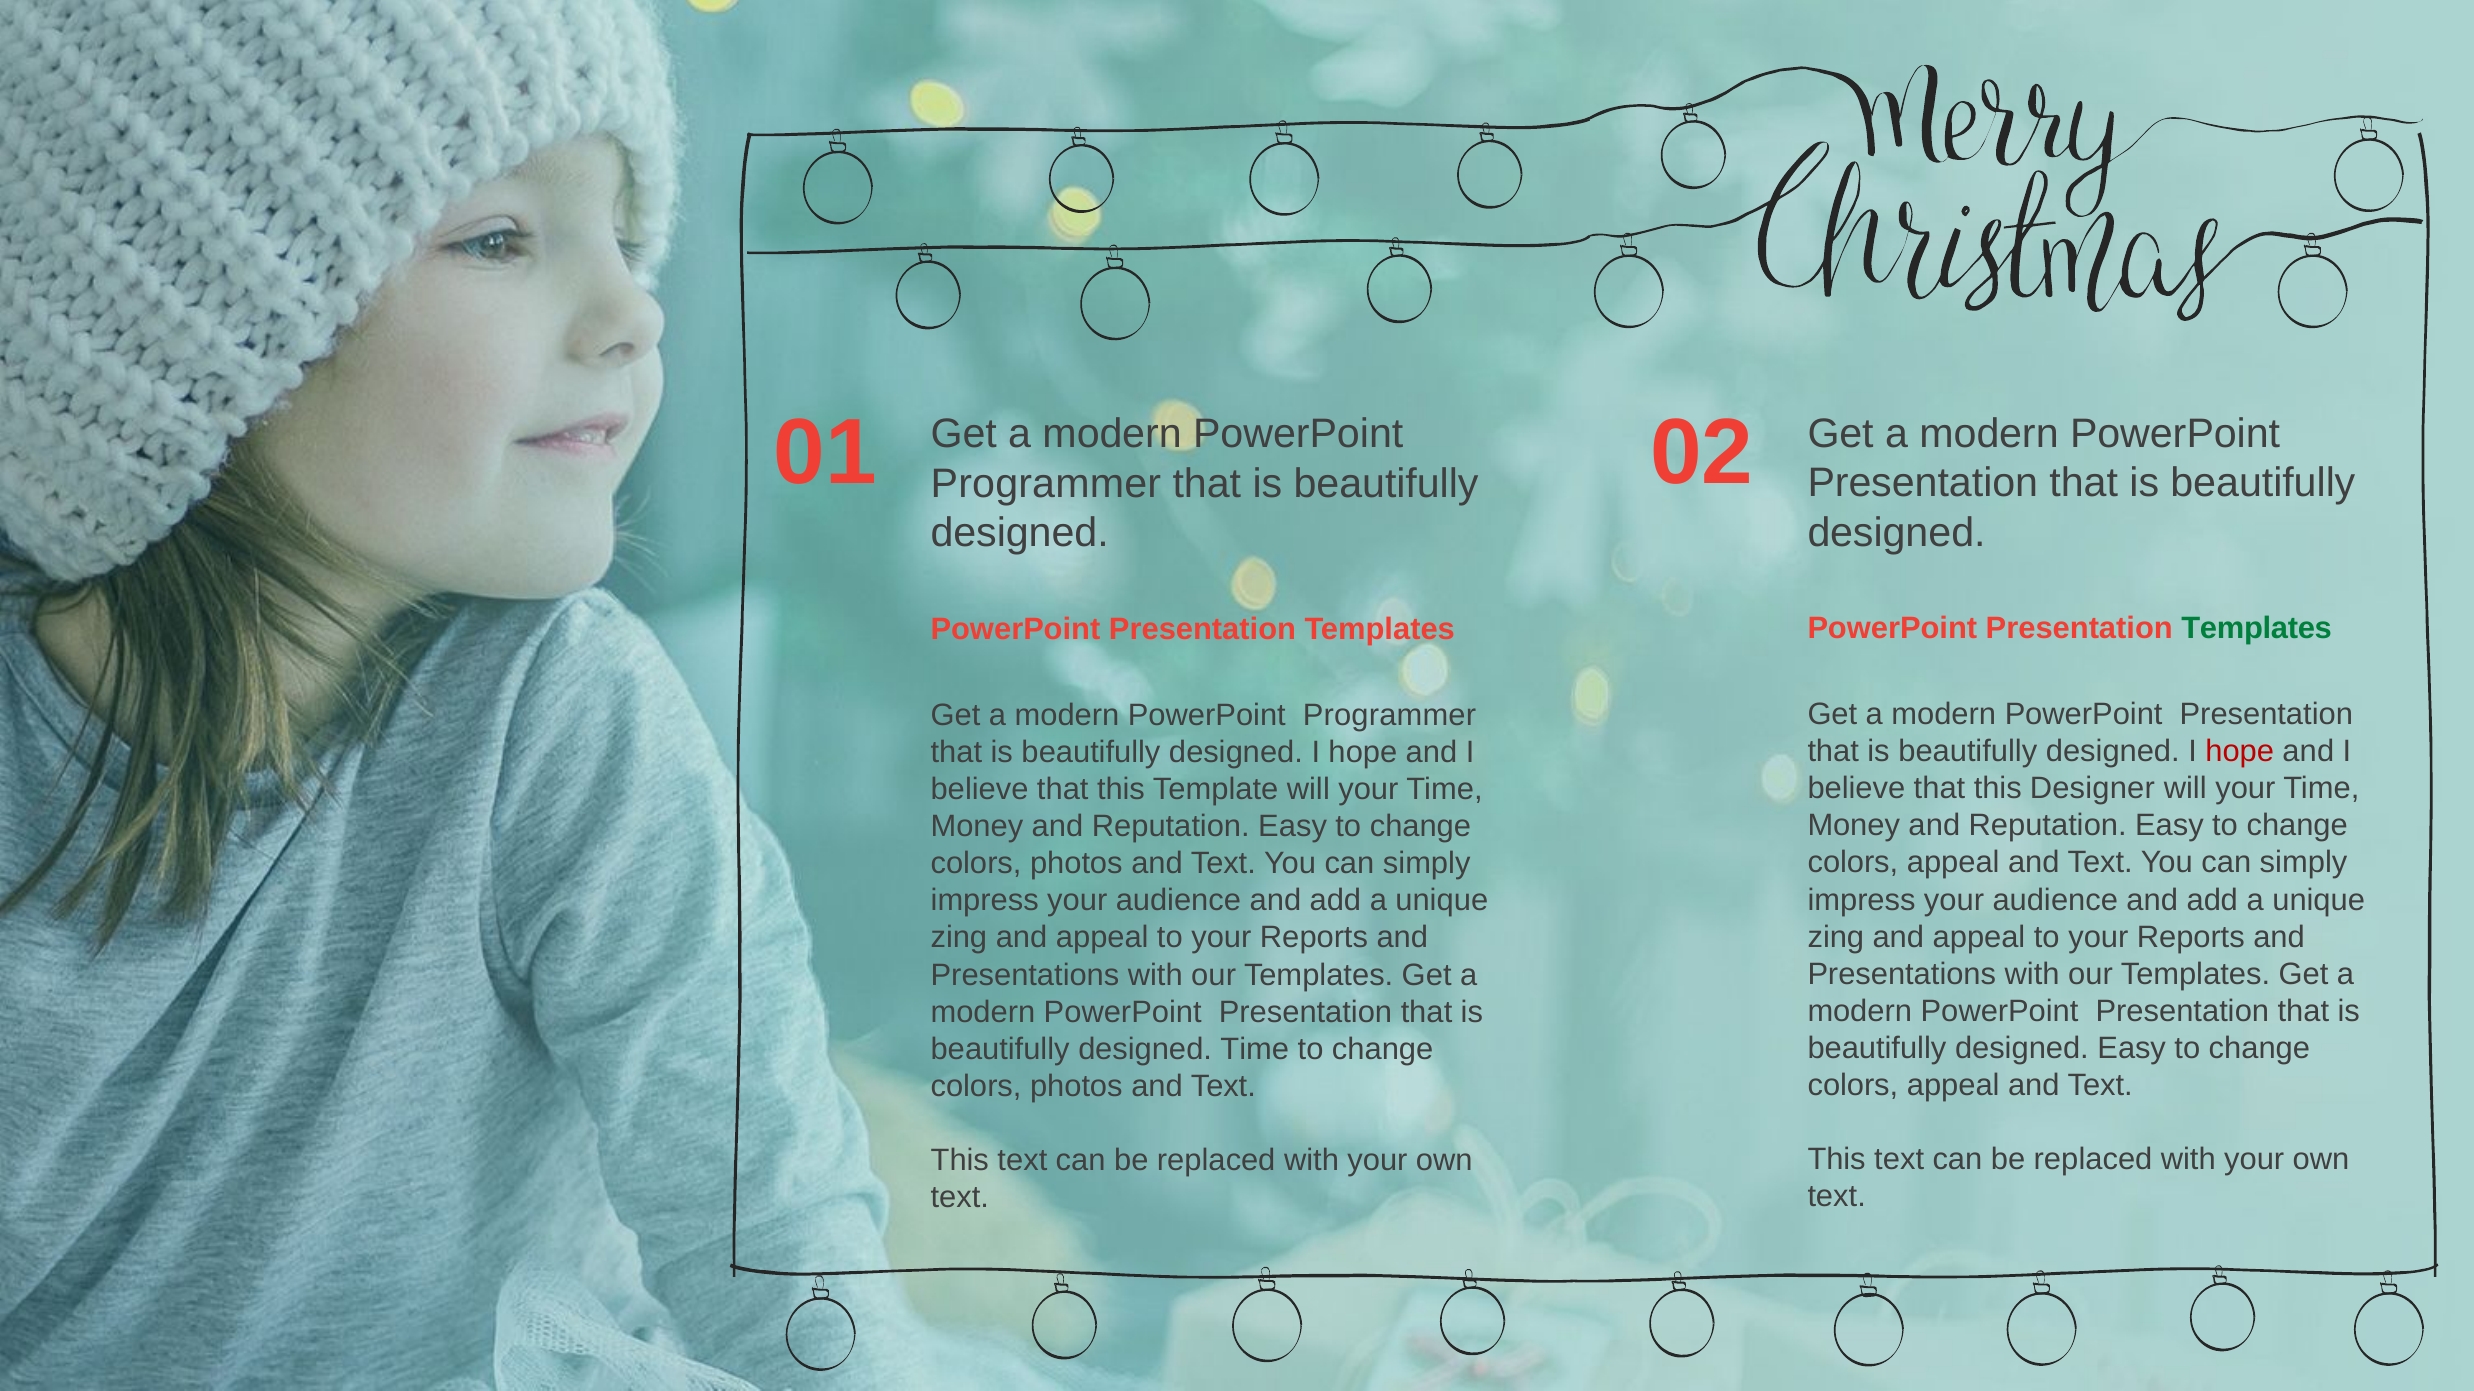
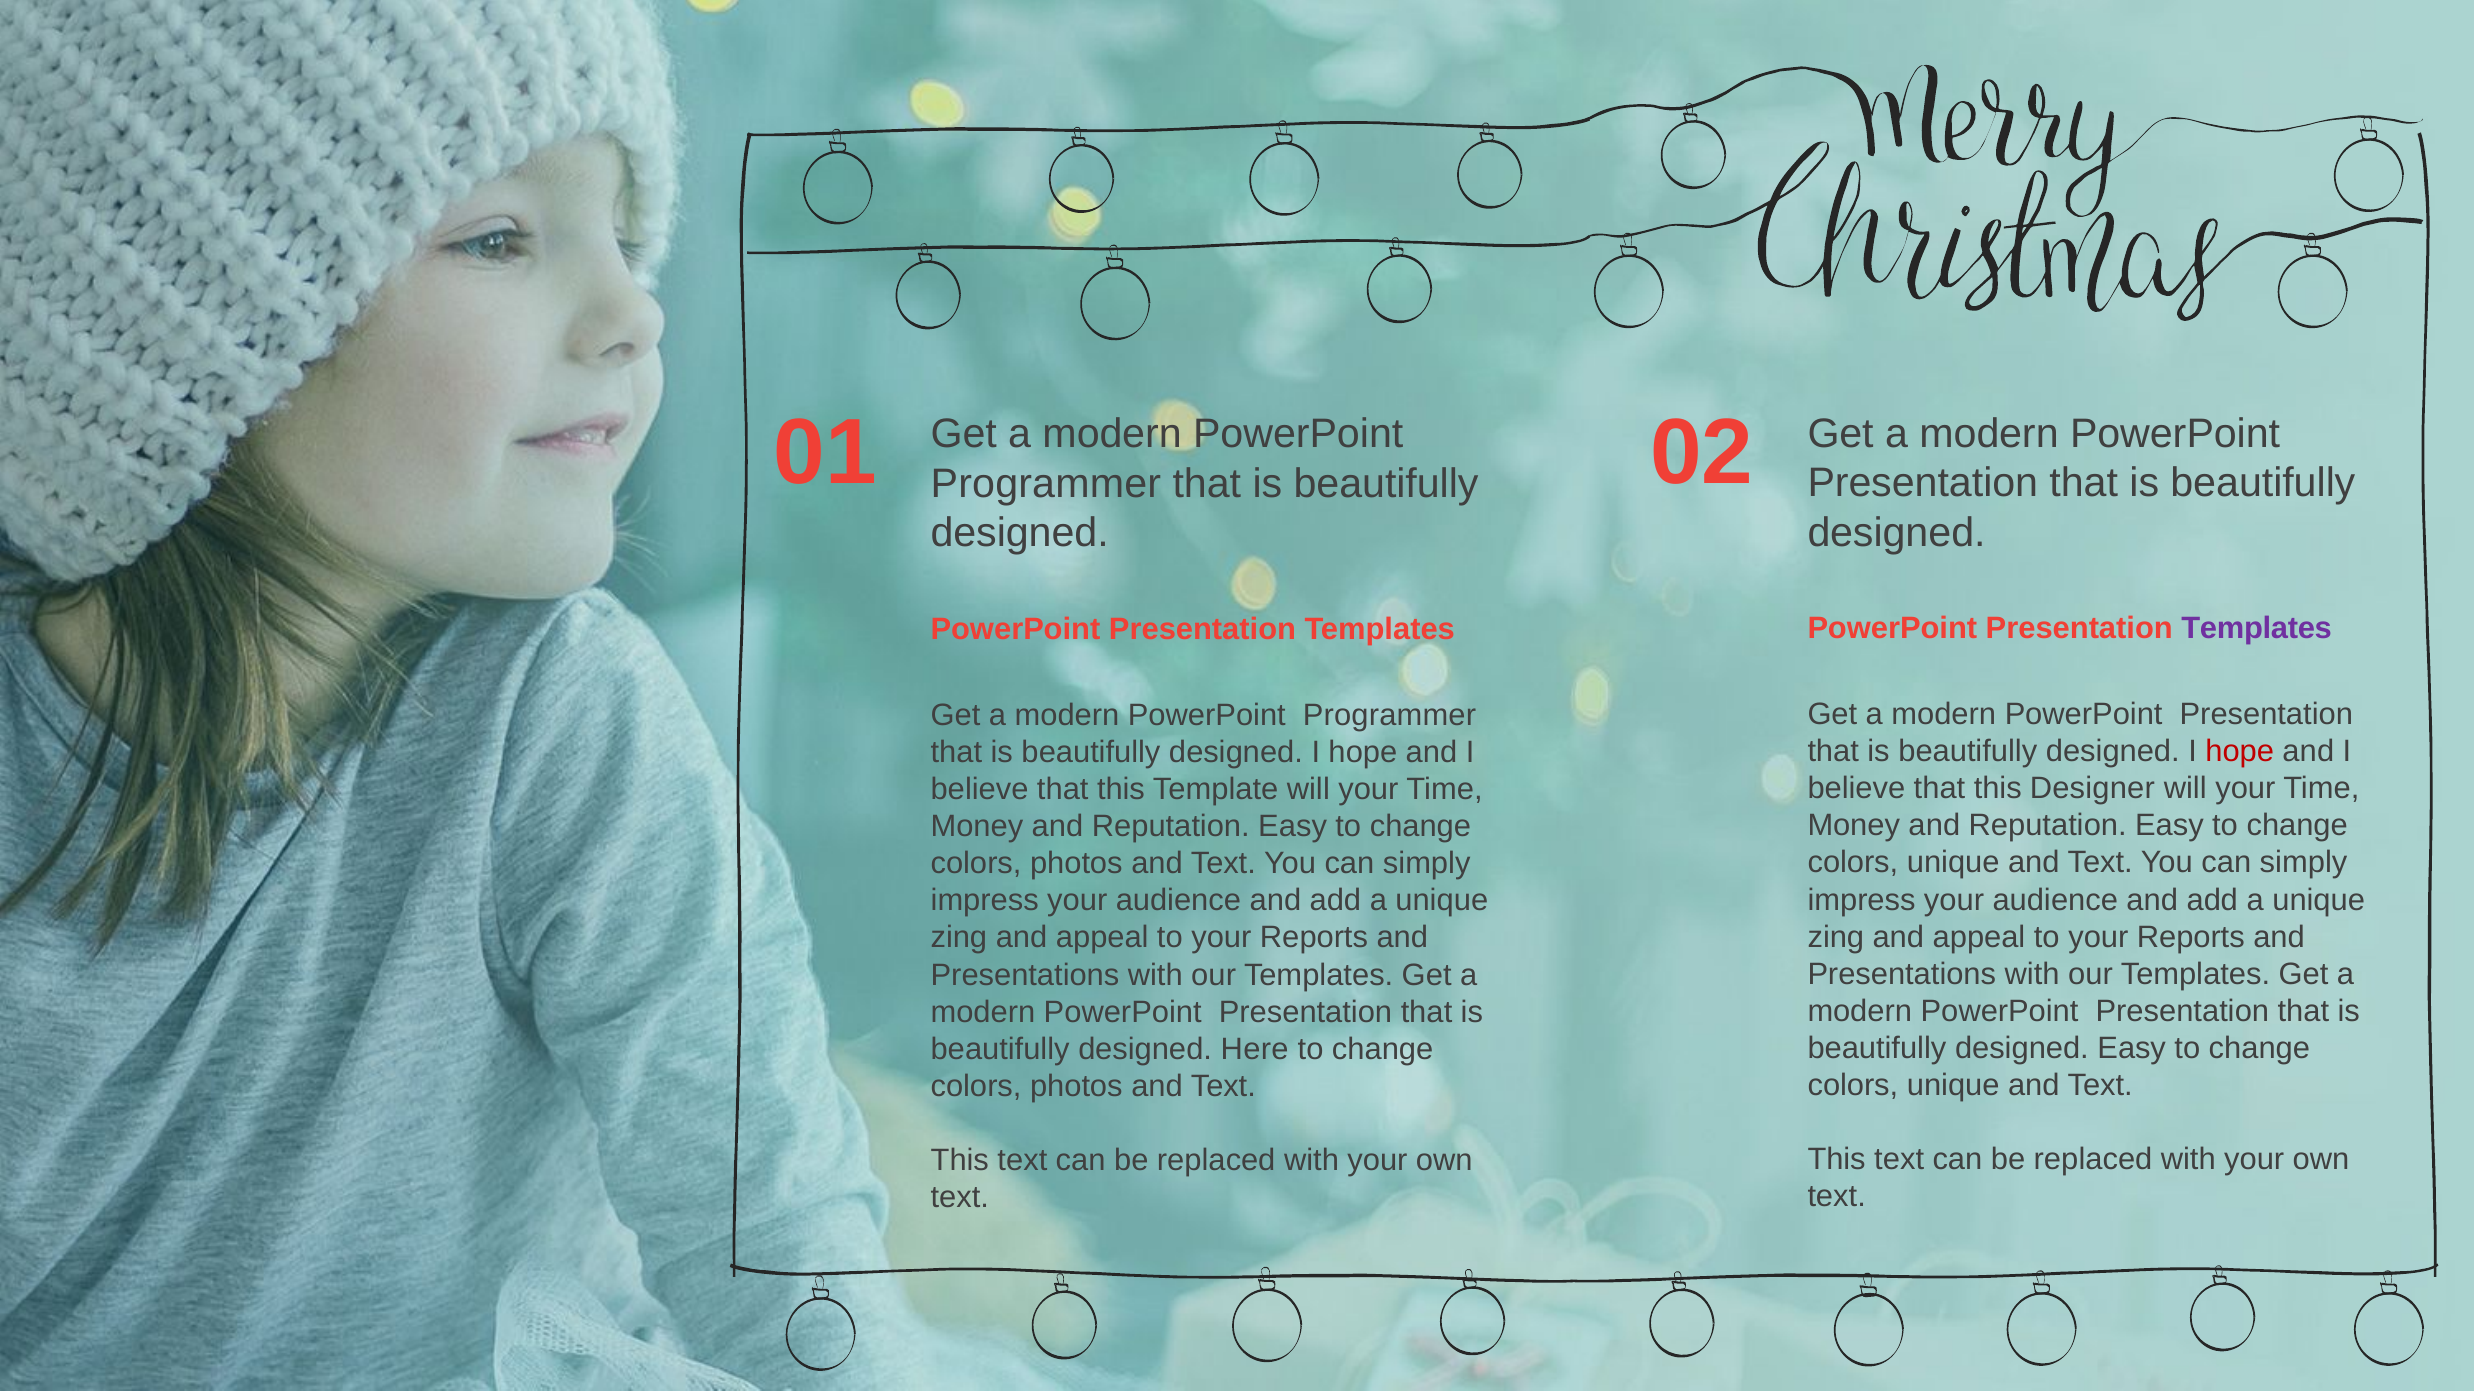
Templates at (2257, 629) colour: green -> purple
appeal at (1953, 863): appeal -> unique
designed Time: Time -> Here
appeal at (1953, 1086): appeal -> unique
